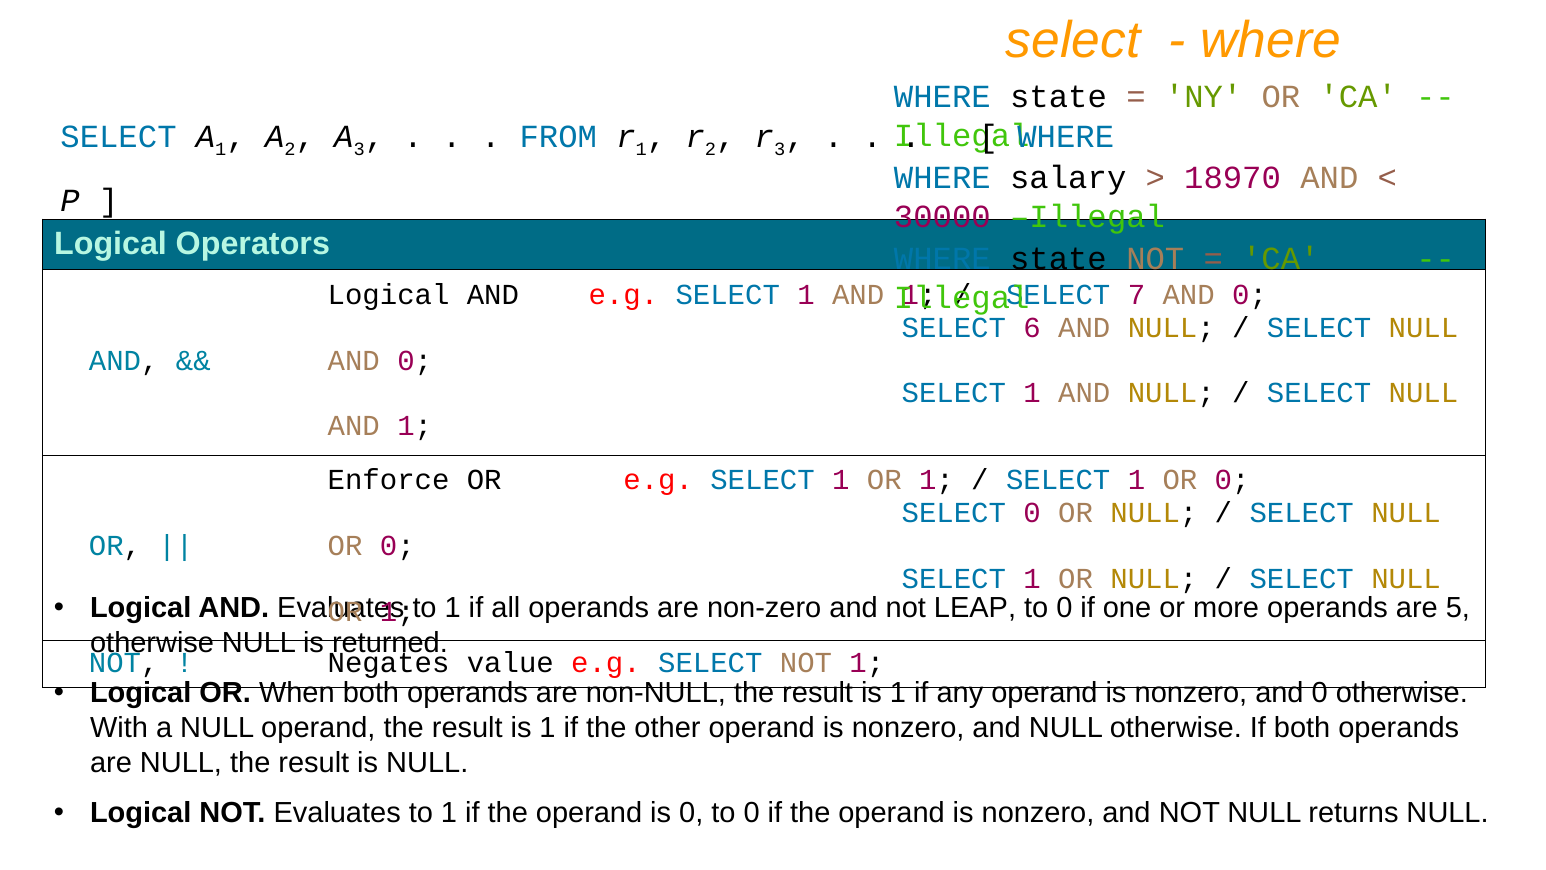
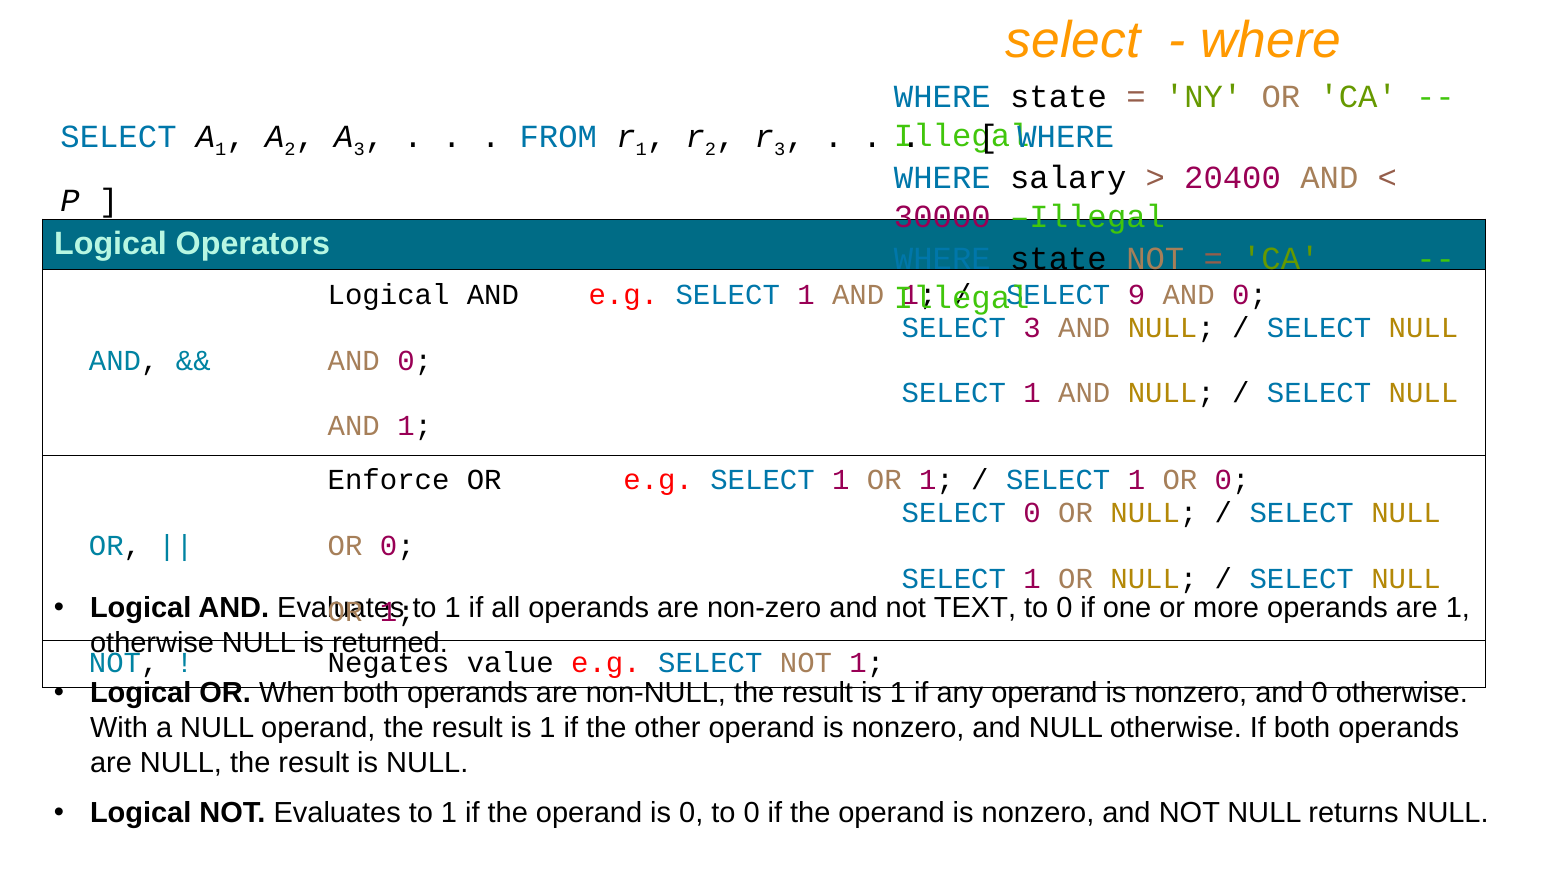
18970: 18970 -> 20400
7: 7 -> 9
SELECT 6: 6 -> 3
LEAP: LEAP -> TEXT
are 5: 5 -> 1
